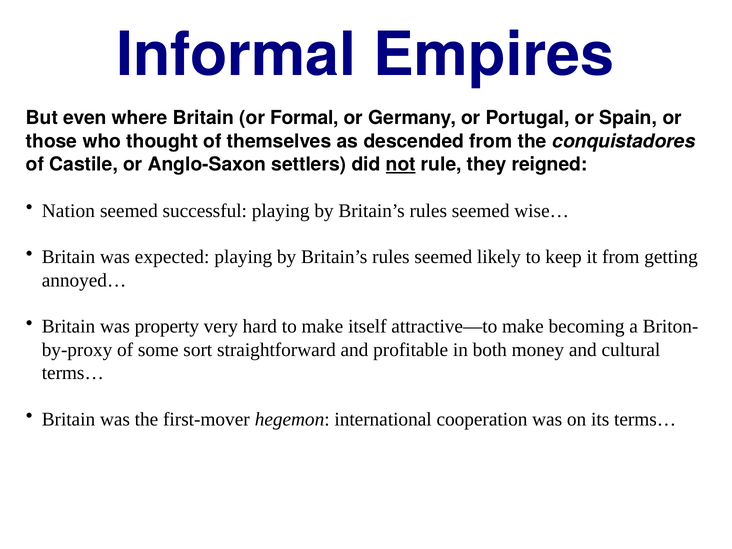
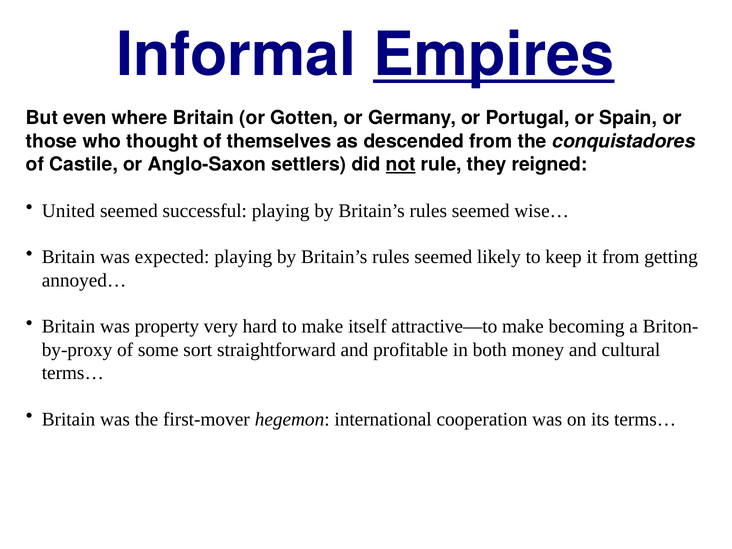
Empires underline: none -> present
Formal: Formal -> Gotten
Nation: Nation -> United
